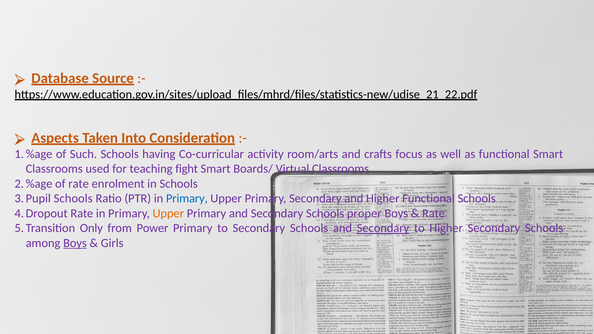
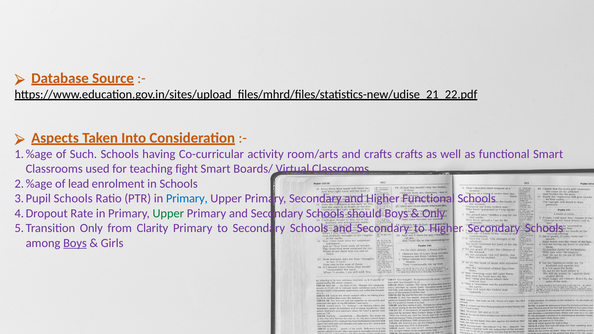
crafts focus: focus -> crafts
of rate: rate -> lead
Upper at (168, 213) colour: orange -> green
proper: proper -> should
Rate at (434, 213): Rate -> Only
Power: Power -> Clarity
Secondary at (383, 228) underline: present -> none
